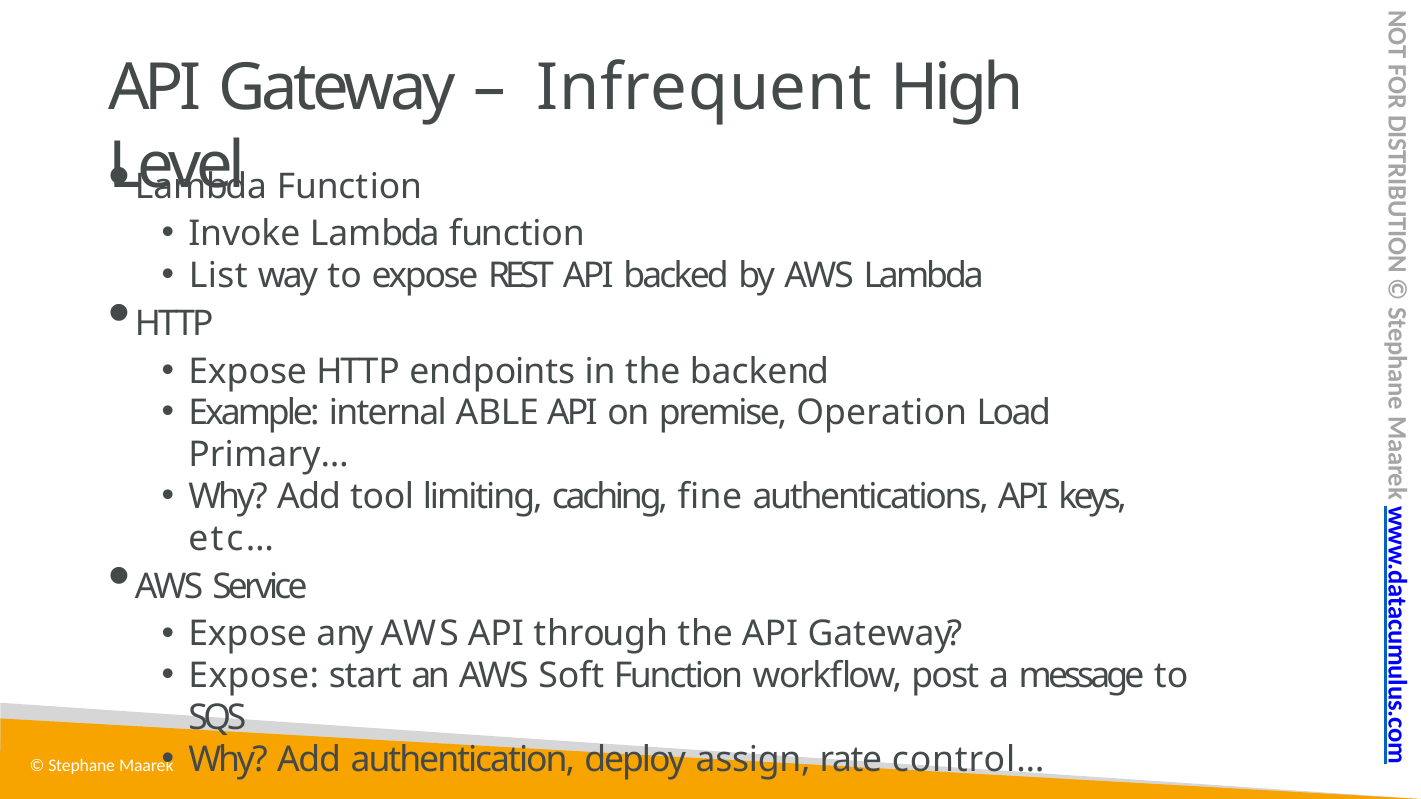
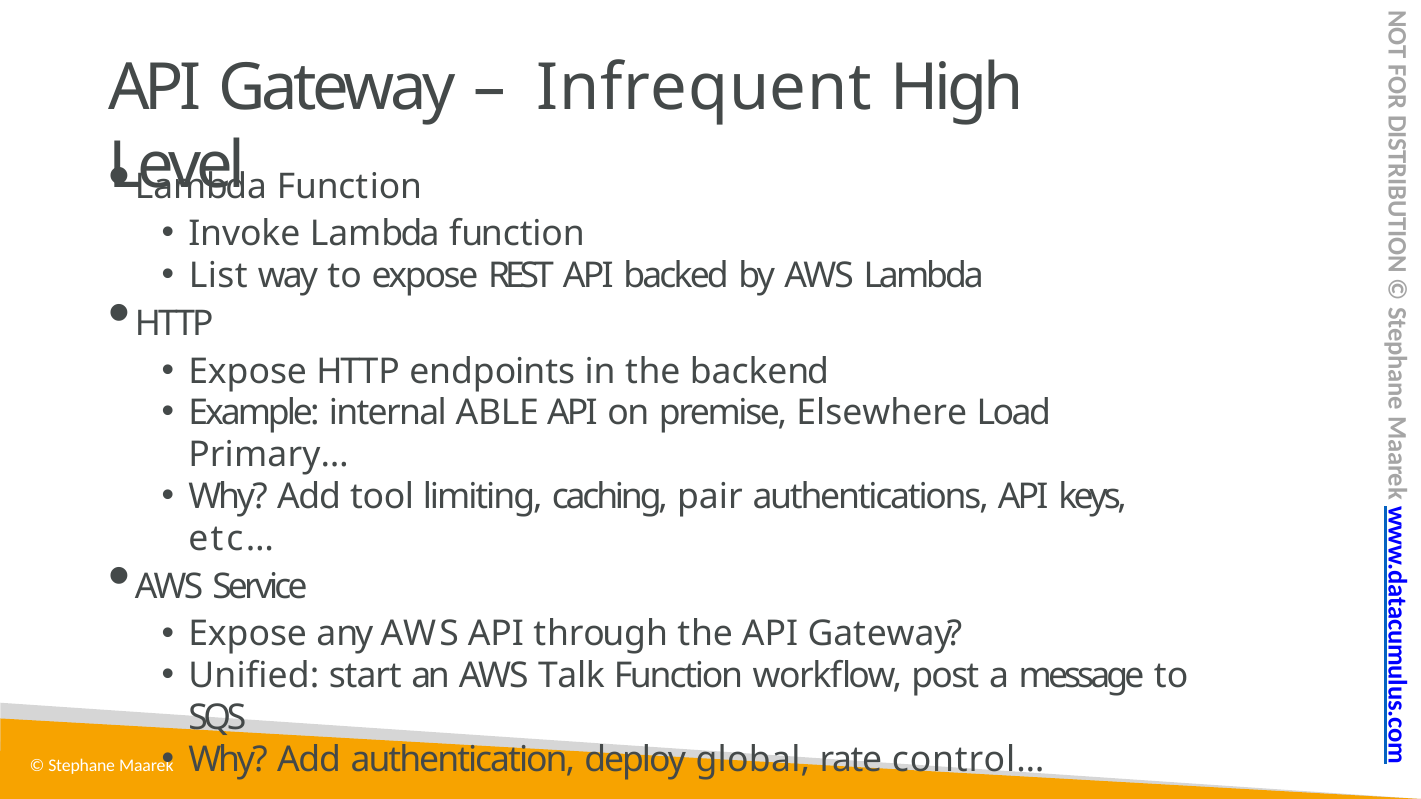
Operation: Operation -> Elsewhere
fine: fine -> pair
Expose at (254, 676): Expose -> Unified
Soft: Soft -> Talk
assign: assign -> global
